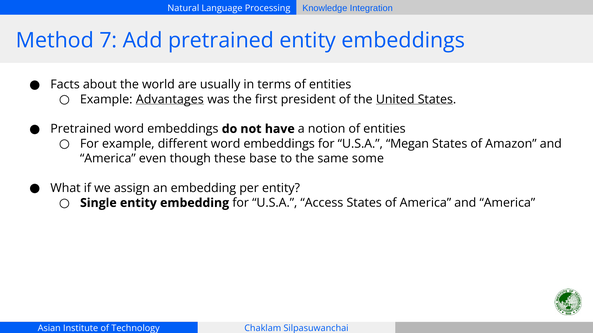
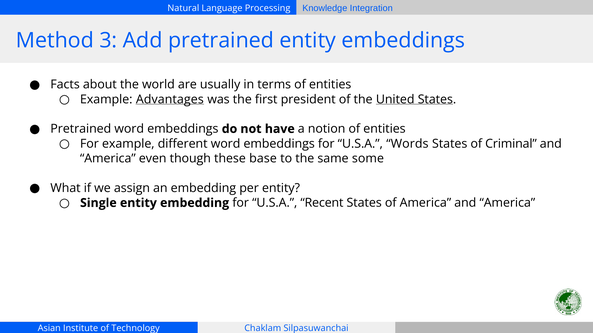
7: 7 -> 3
Megan: Megan -> Words
Amazon: Amazon -> Criminal
Access: Access -> Recent
